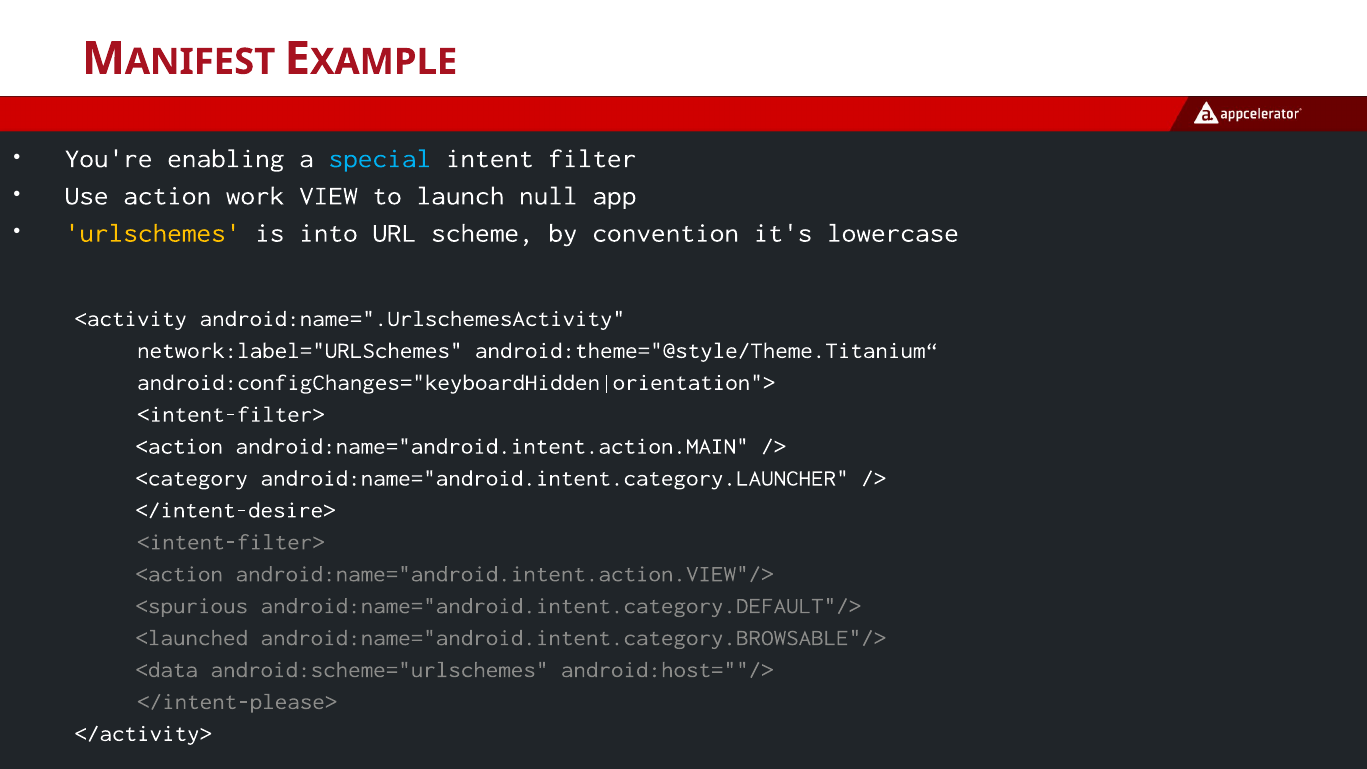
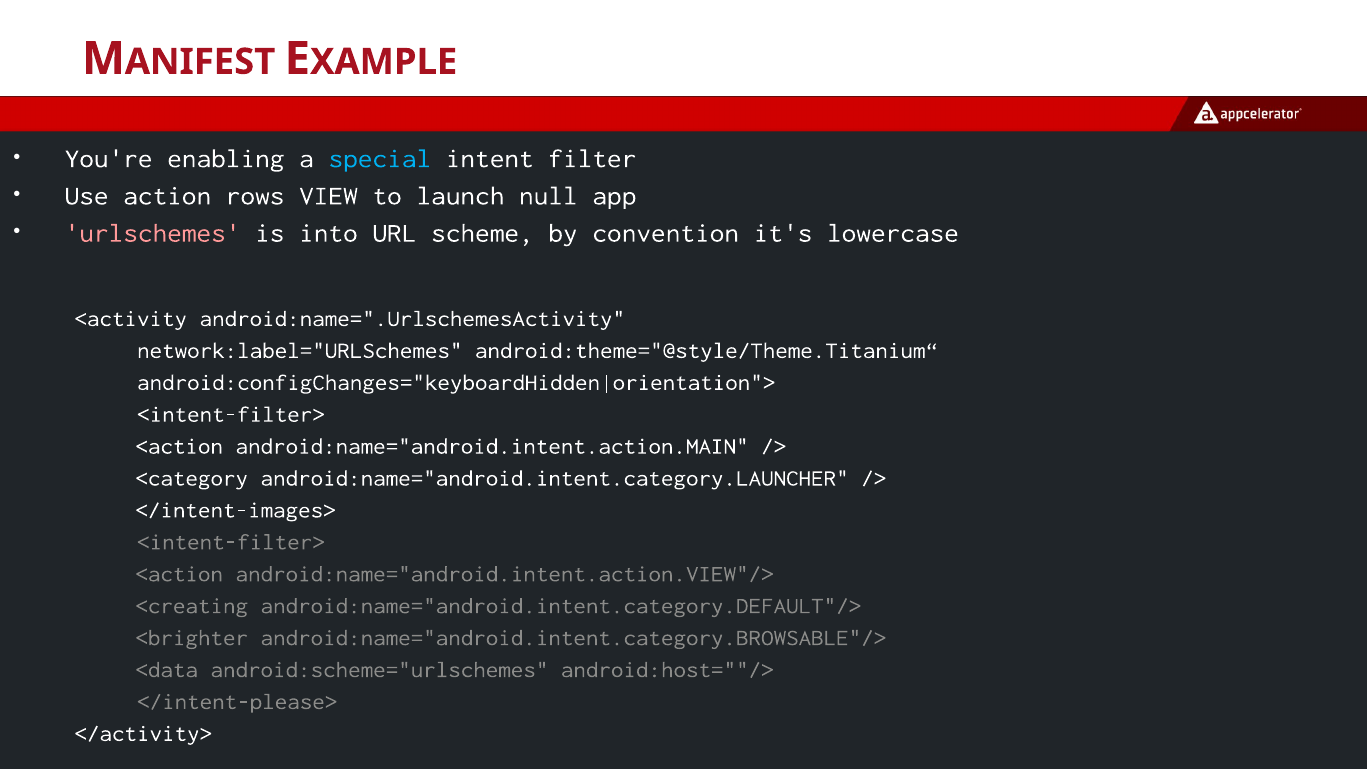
work: work -> rows
urlschemes colour: yellow -> pink
</intent-desire>: </intent-desire> -> </intent-images>
<spurious: <spurious -> <creating
<launched: <launched -> <brighter
